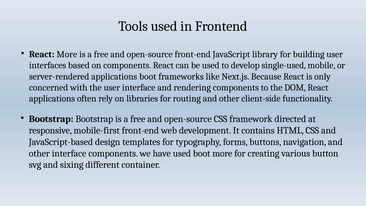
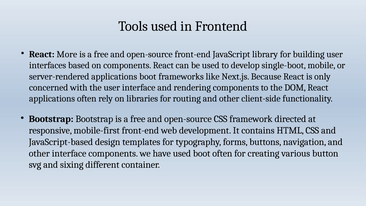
single-used: single-used -> single-boot
boot more: more -> often
